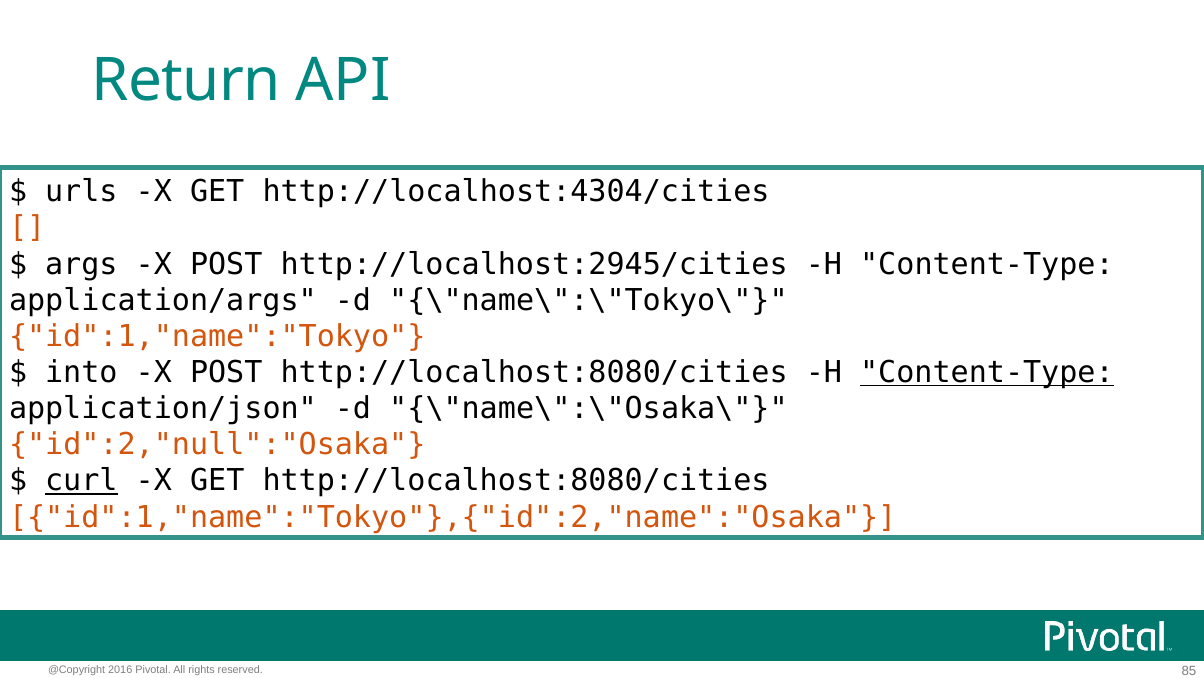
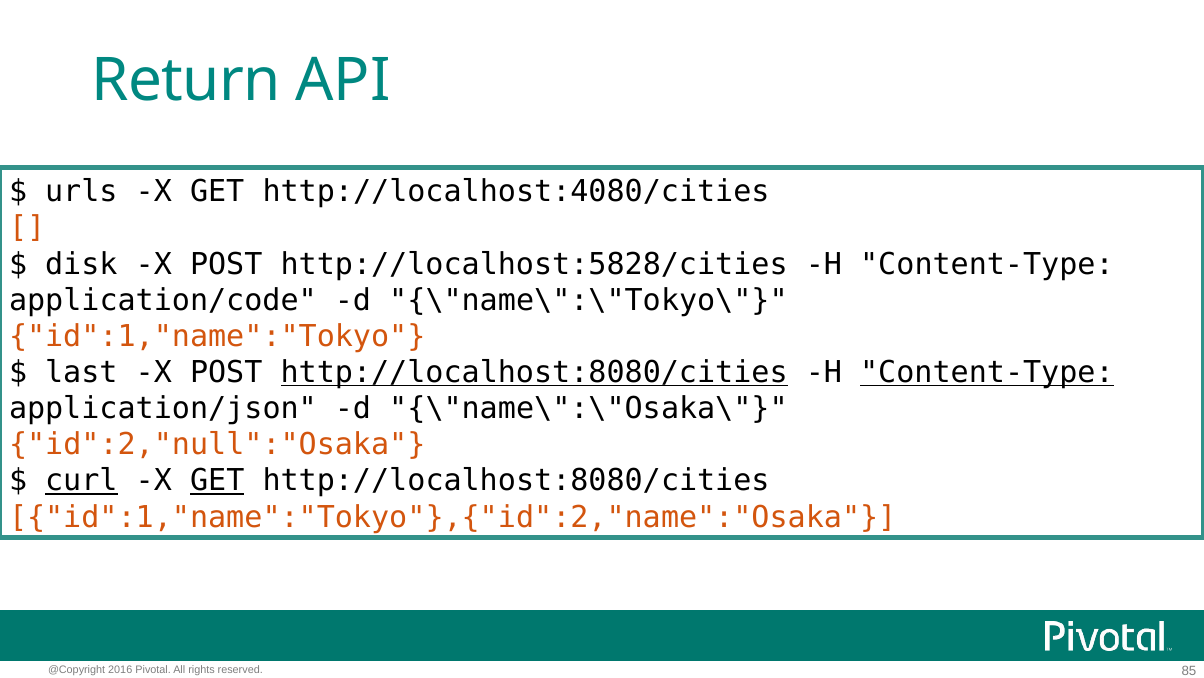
http://localhost:4304/cities: http://localhost:4304/cities -> http://localhost:4080/cities
args: args -> disk
http://localhost:2945/cities: http://localhost:2945/cities -> http://localhost:5828/cities
application/args: application/args -> application/code
into: into -> last
http://localhost:8080/cities at (534, 372) underline: none -> present
GET at (217, 481) underline: none -> present
